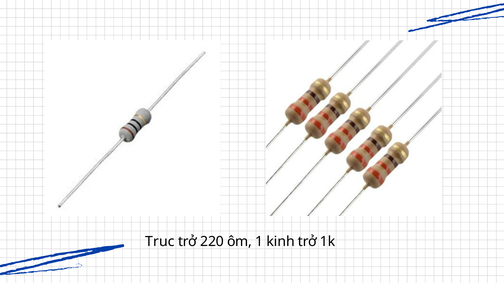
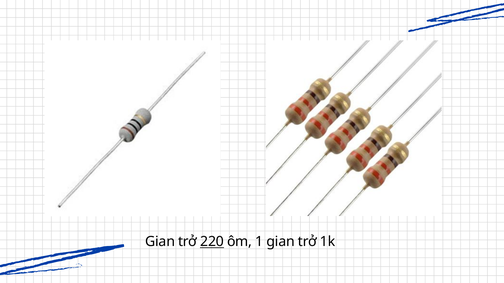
Trục at (160, 242): Trục -> Gian
220 underline: none -> present
1 kinh: kinh -> gian
